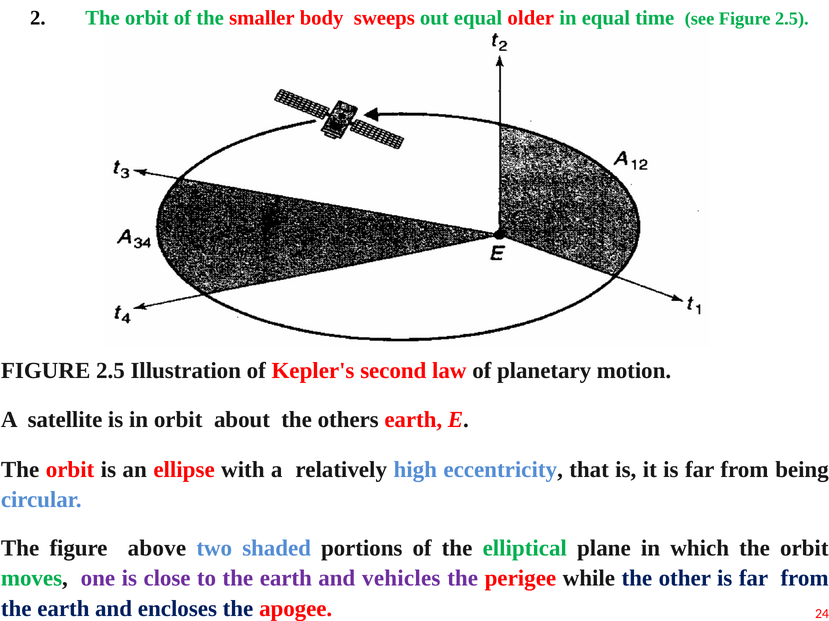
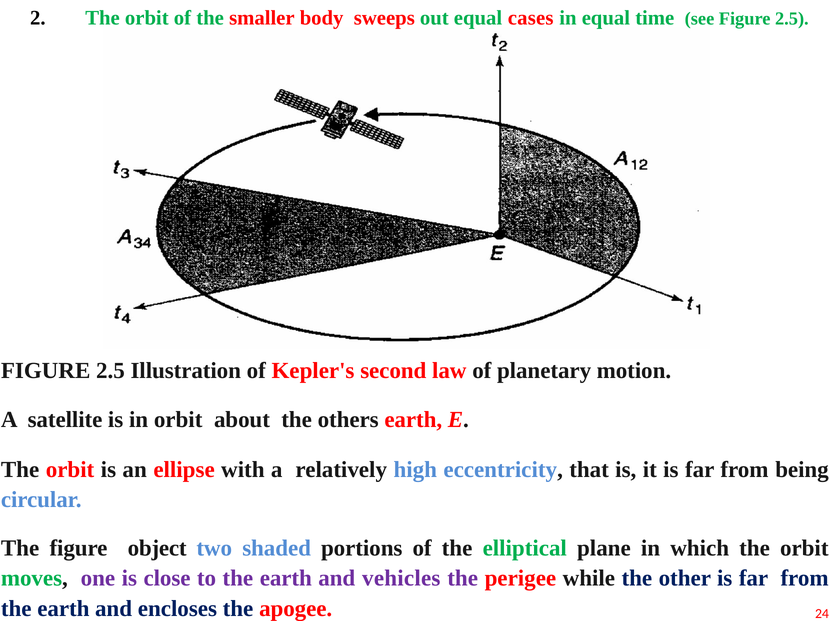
older: older -> cases
above: above -> object
